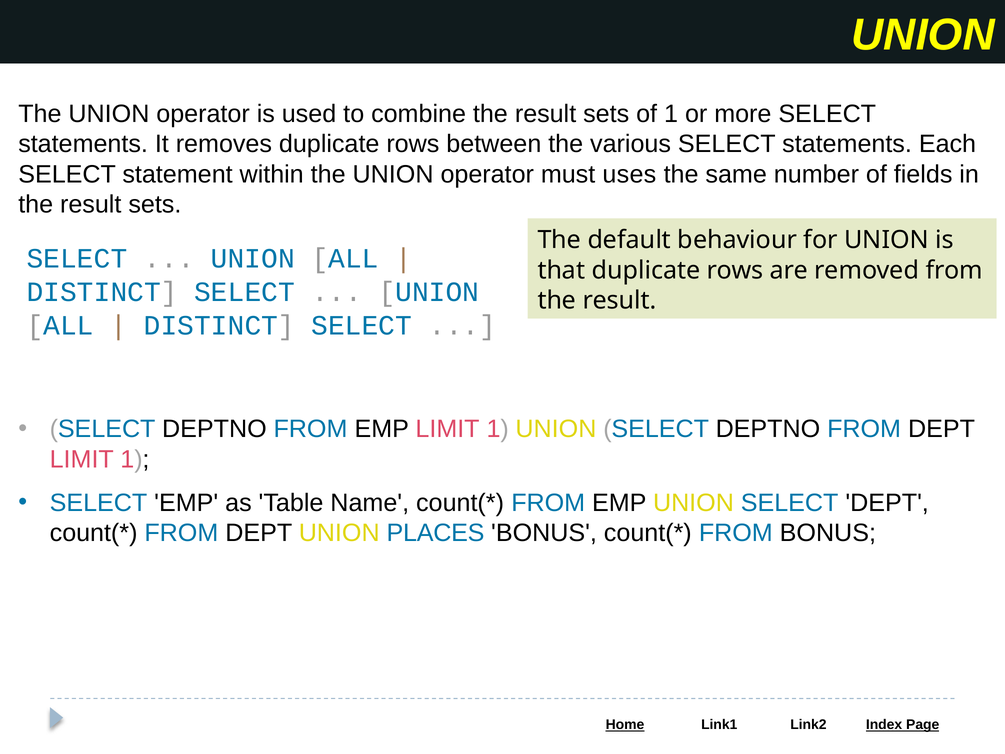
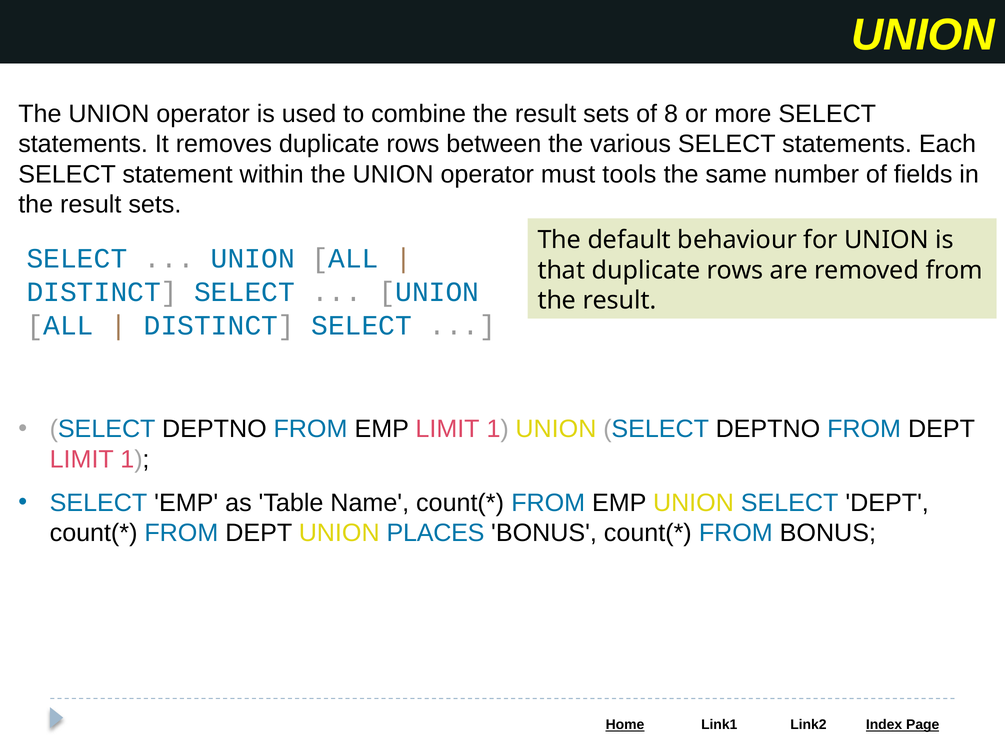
of 1: 1 -> 8
uses: uses -> tools
